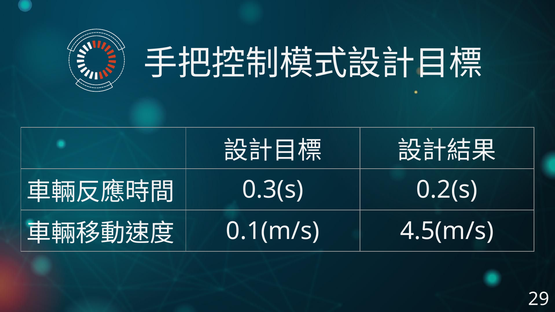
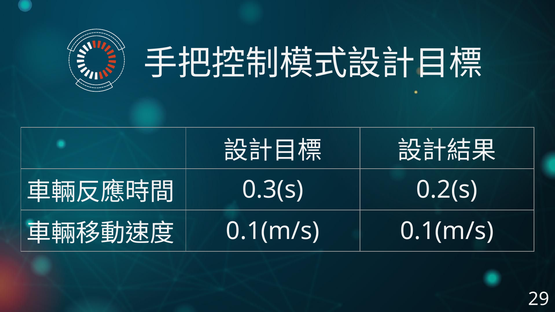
0.1(m/s 4.5(m/s: 4.5(m/s -> 0.1(m/s
